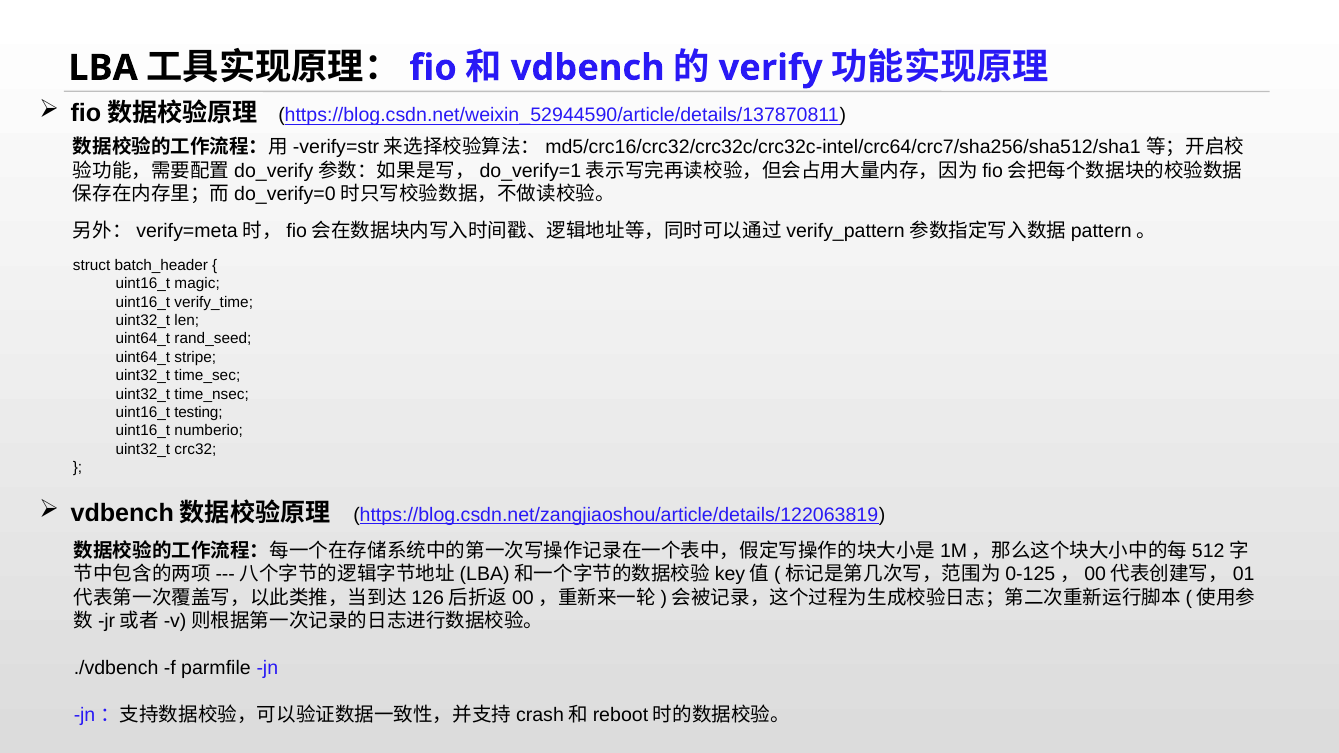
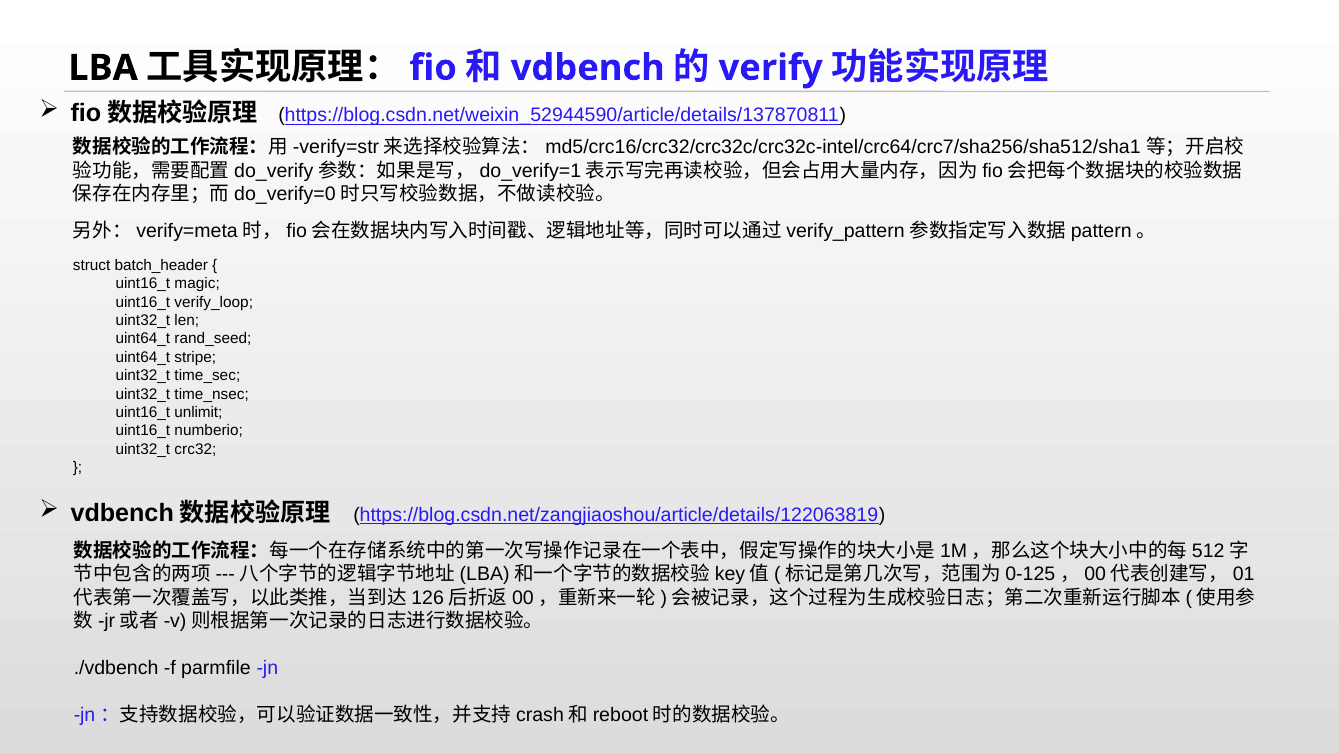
verify_time: verify_time -> verify_loop
testing: testing -> unlimit
